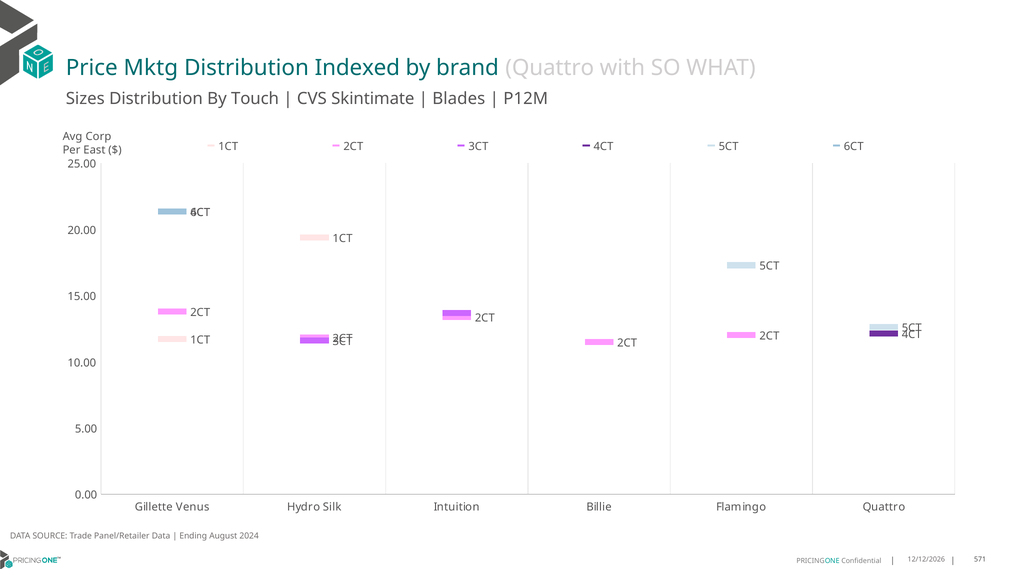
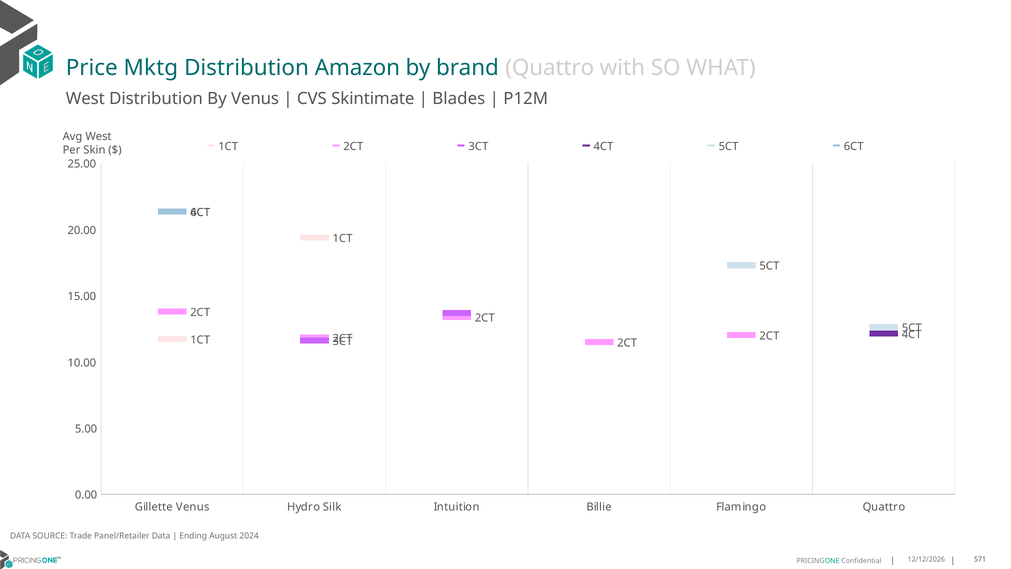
Indexed: Indexed -> Amazon
Sizes at (85, 99): Sizes -> West
By Touch: Touch -> Venus
Avg Corp: Corp -> West
East: East -> Skin
